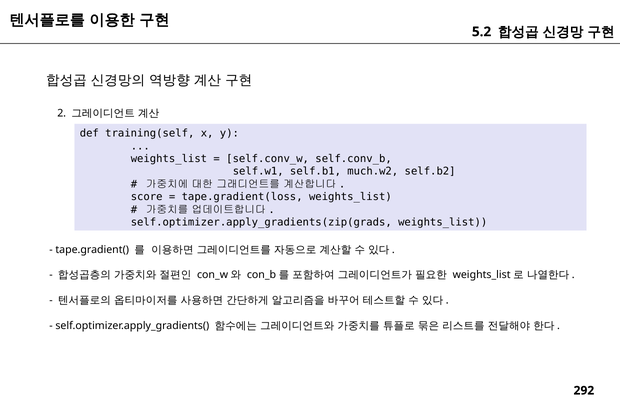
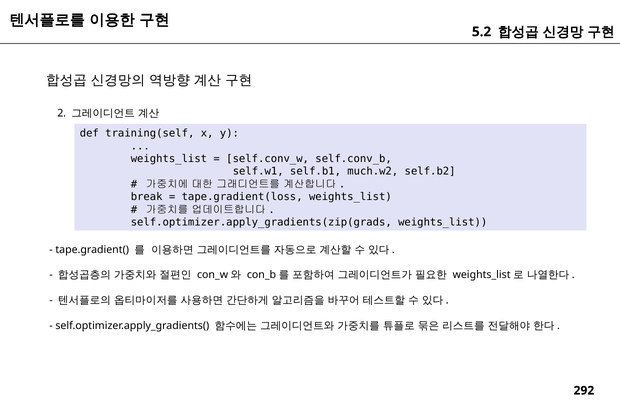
score: score -> break
